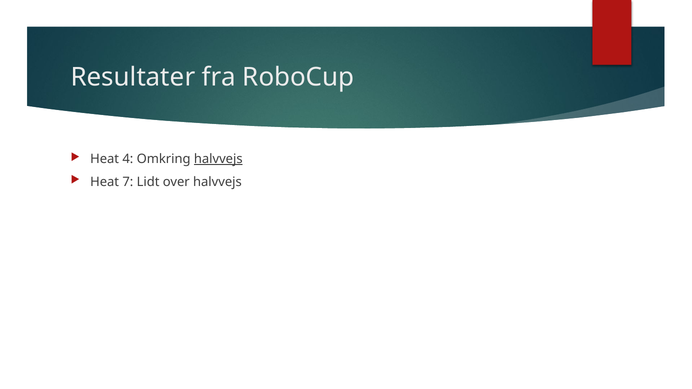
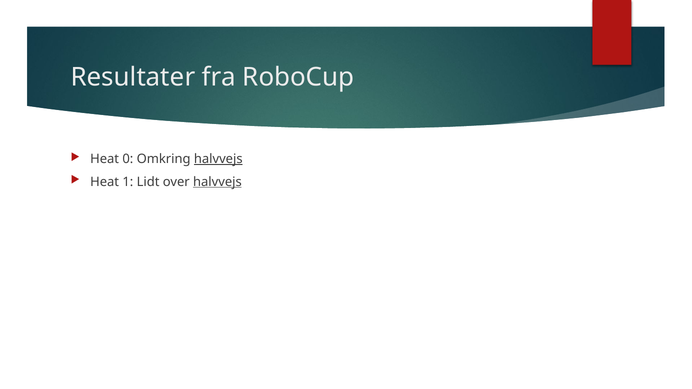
4: 4 -> 0
7: 7 -> 1
halvvejs at (217, 182) underline: none -> present
